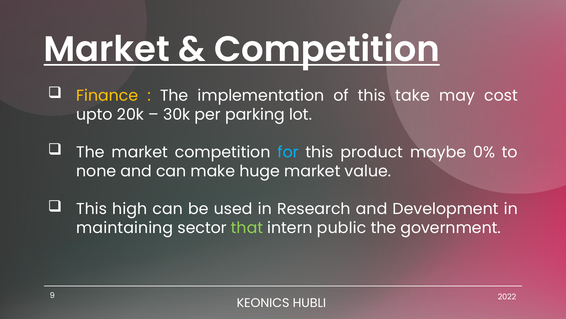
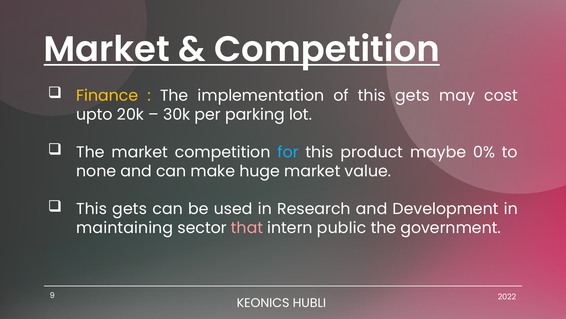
of this take: take -> gets
high at (130, 209): high -> gets
that colour: light green -> pink
